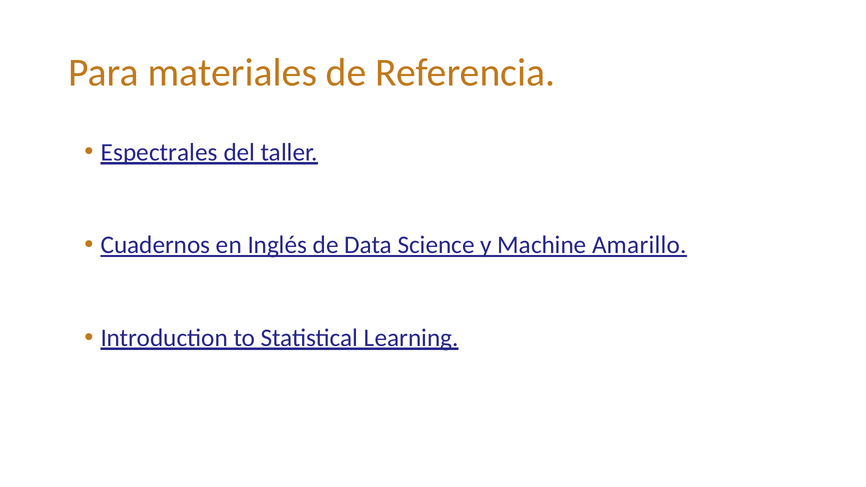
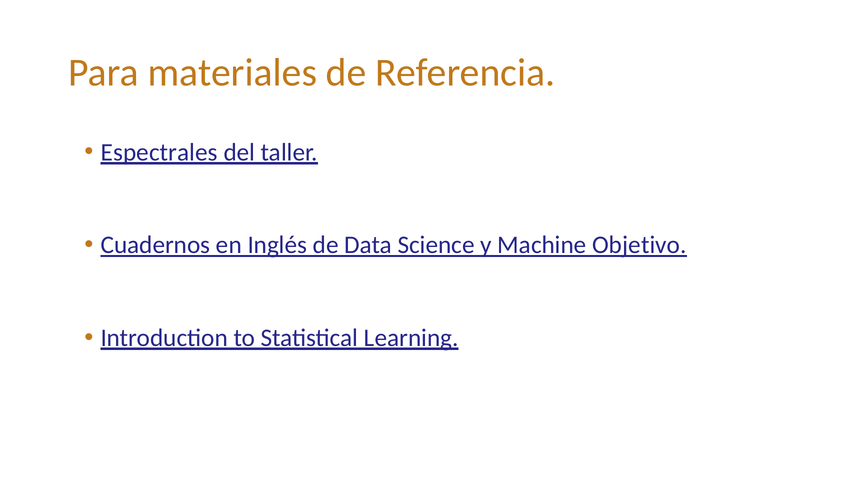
Amarillo: Amarillo -> Objetivo
